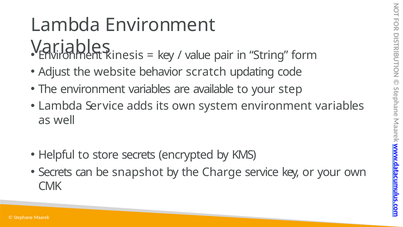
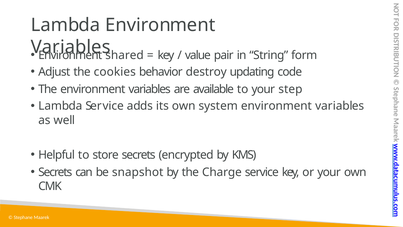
kinesis: kinesis -> shared
website: website -> cookies
scratch: scratch -> destroy
